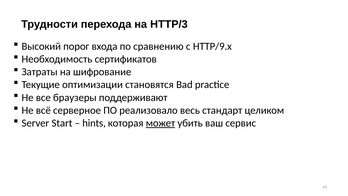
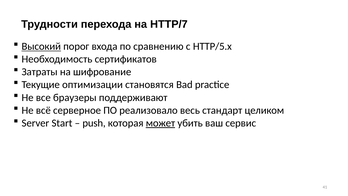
HTTP/3: HTTP/3 -> HTTP/7
Высокий underline: none -> present
HTTP/9.x: HTTP/9.x -> HTTP/5.x
hints: hints -> push
